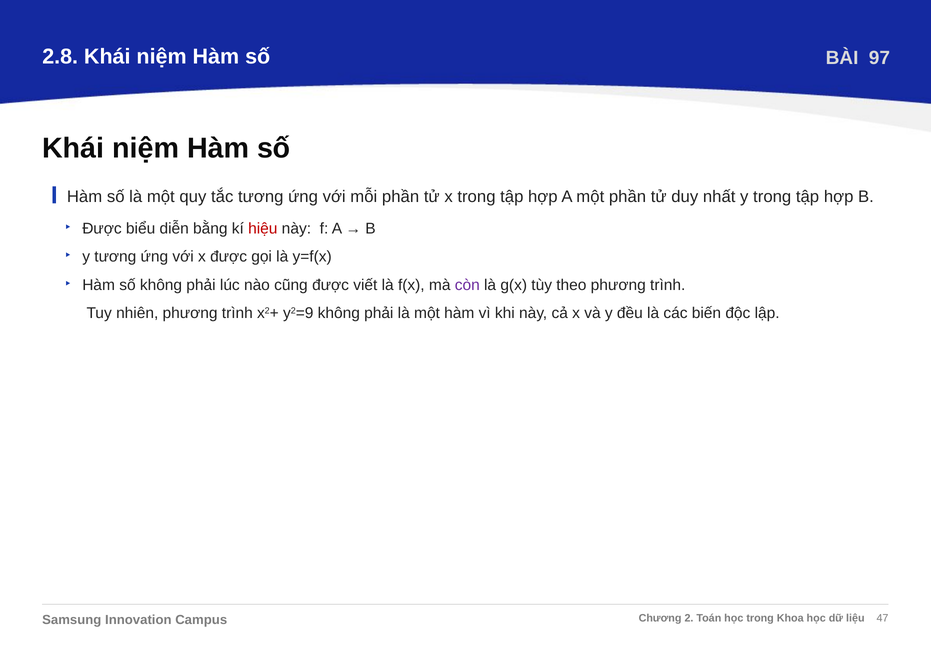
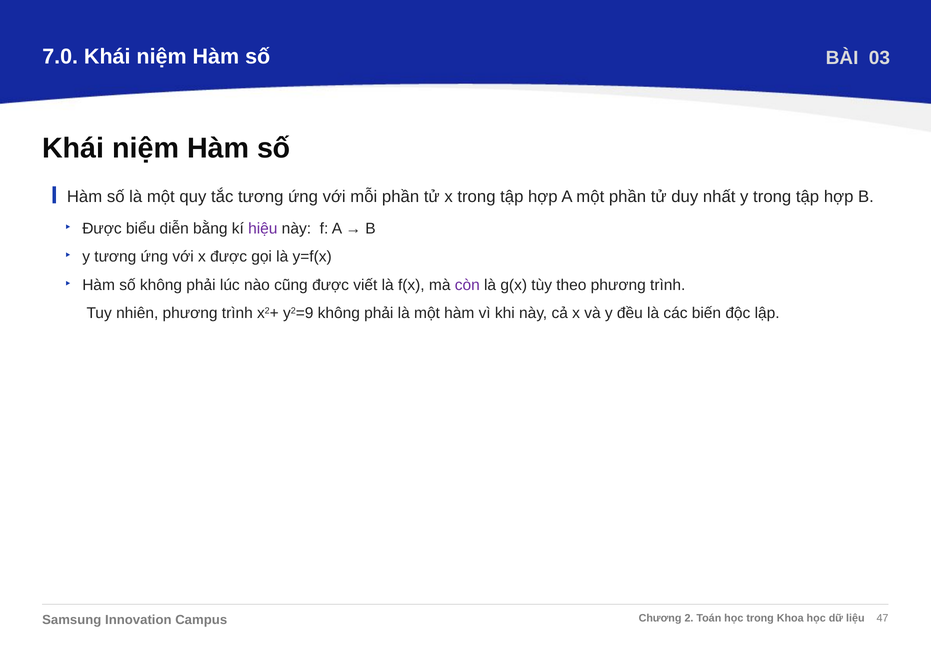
2.8: 2.8 -> 7.0
97: 97 -> 03
hiệu colour: red -> purple
